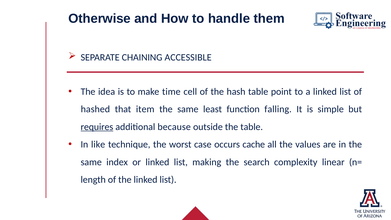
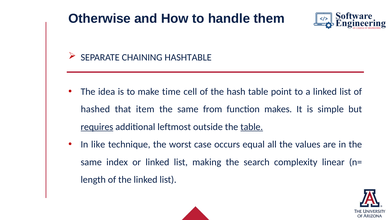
ACCESSIBLE: ACCESSIBLE -> HASHTABLE
least: least -> from
falling: falling -> makes
because: because -> leftmost
table at (252, 127) underline: none -> present
cache: cache -> equal
